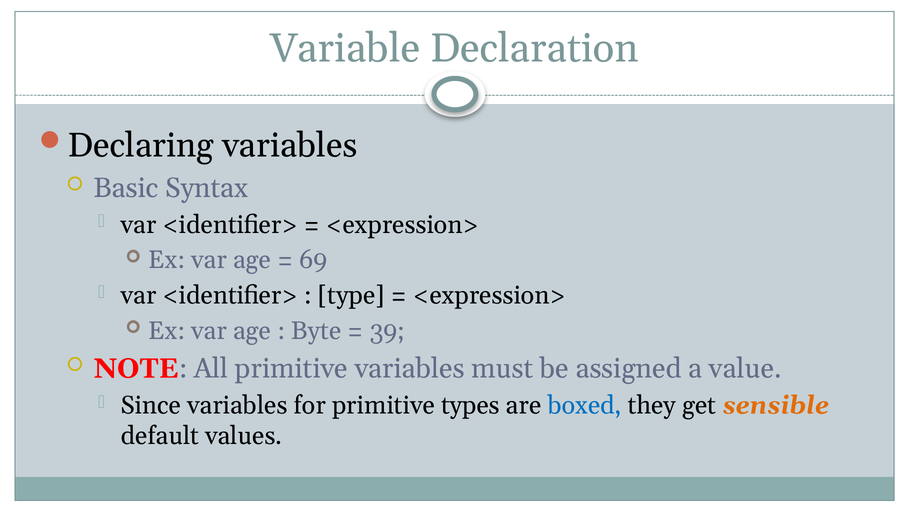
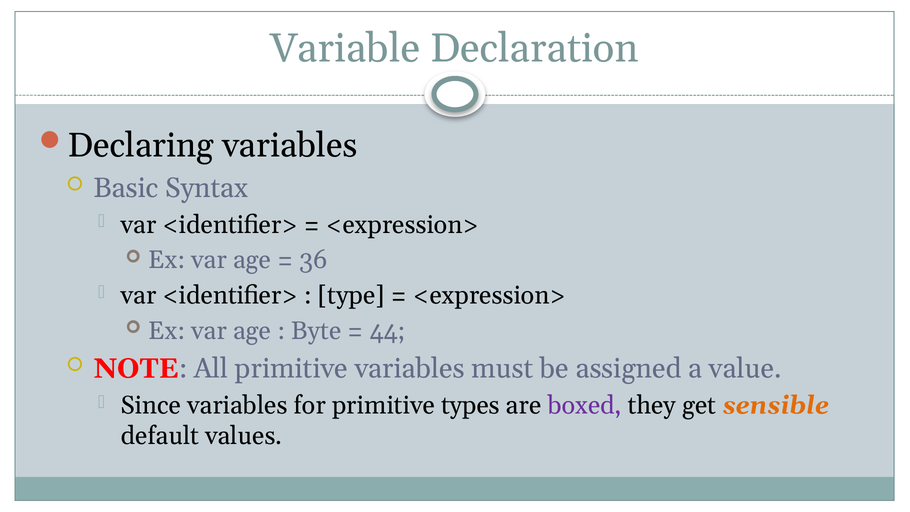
69: 69 -> 36
39: 39 -> 44
boxed colour: blue -> purple
